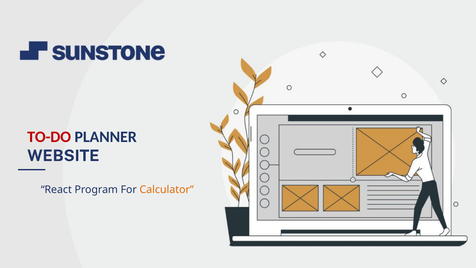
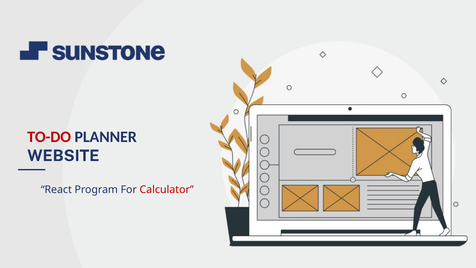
Calculator colour: orange -> red
